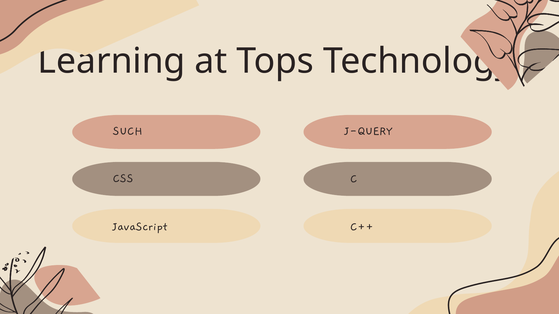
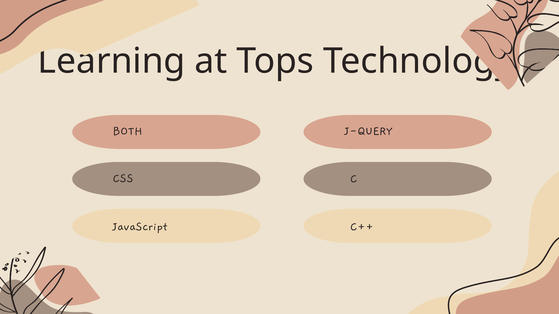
SUCH: SUCH -> BOTH
